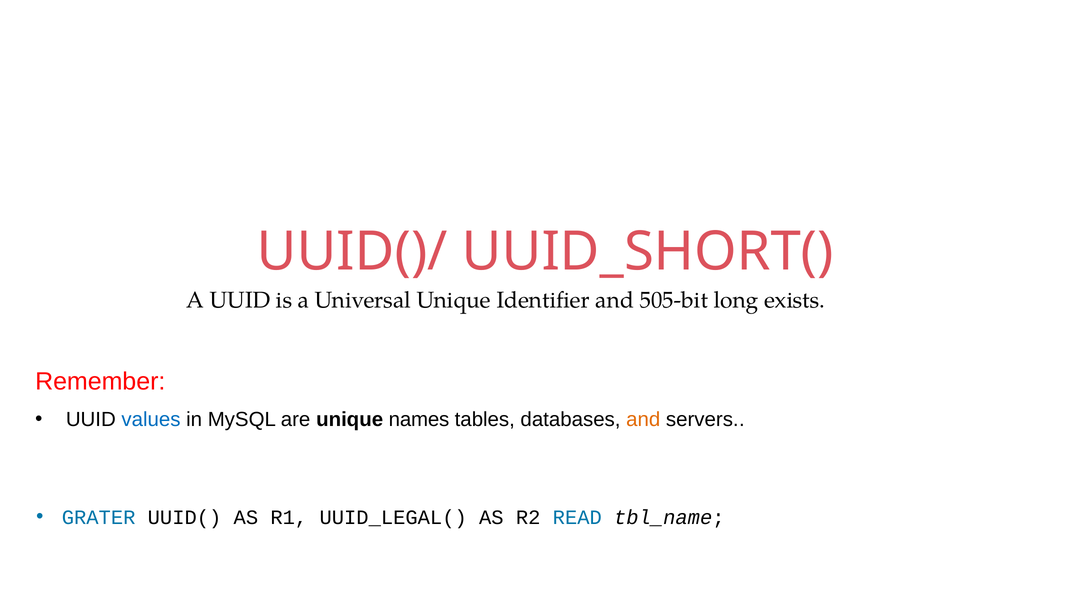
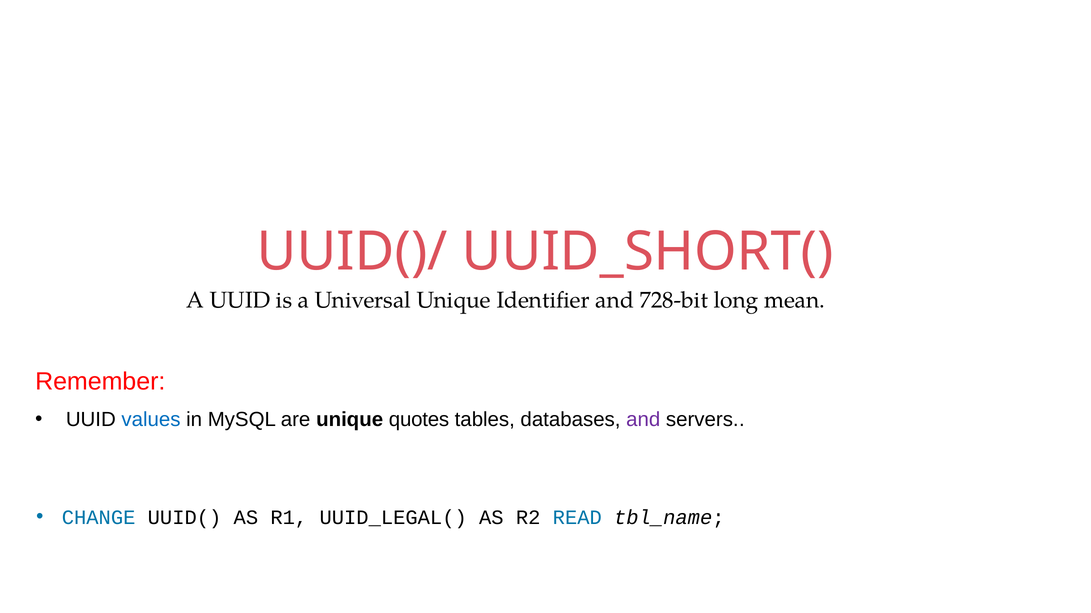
505-bit: 505-bit -> 728-bit
exists: exists -> mean
names: names -> quotes
and at (643, 420) colour: orange -> purple
GRATER: GRATER -> CHANGE
